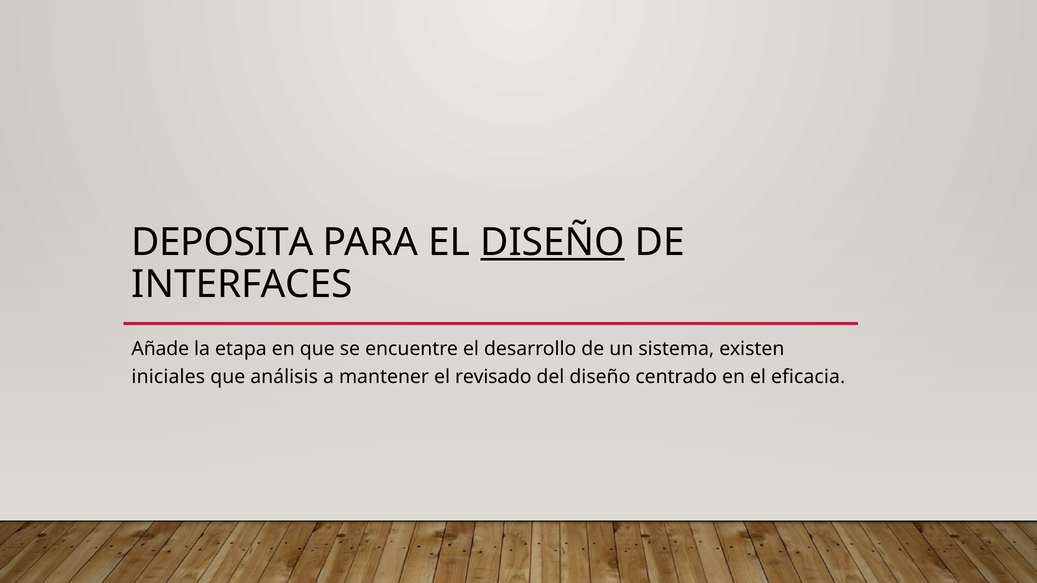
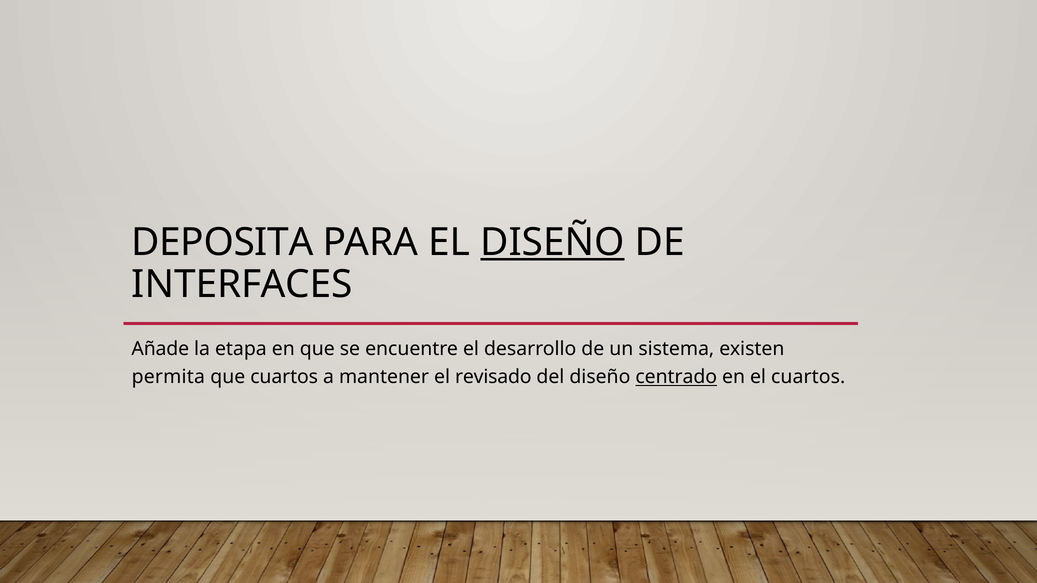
iniciales: iniciales -> permita
que análisis: análisis -> cuartos
centrado underline: none -> present
el eficacia: eficacia -> cuartos
